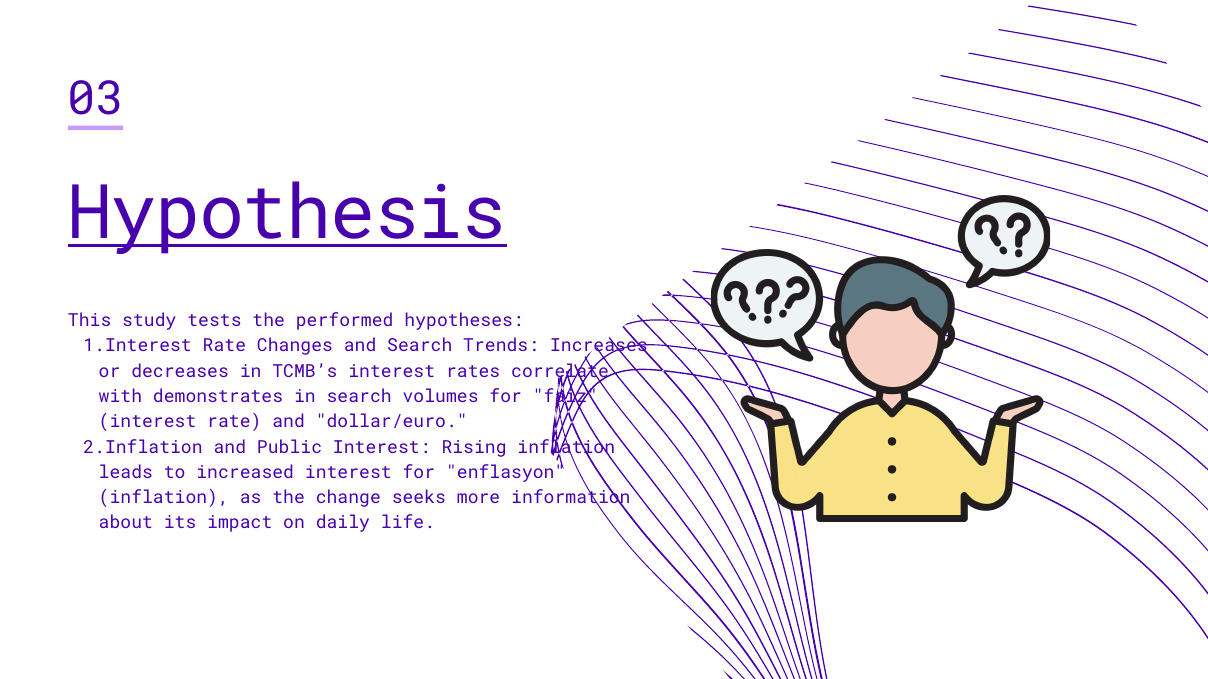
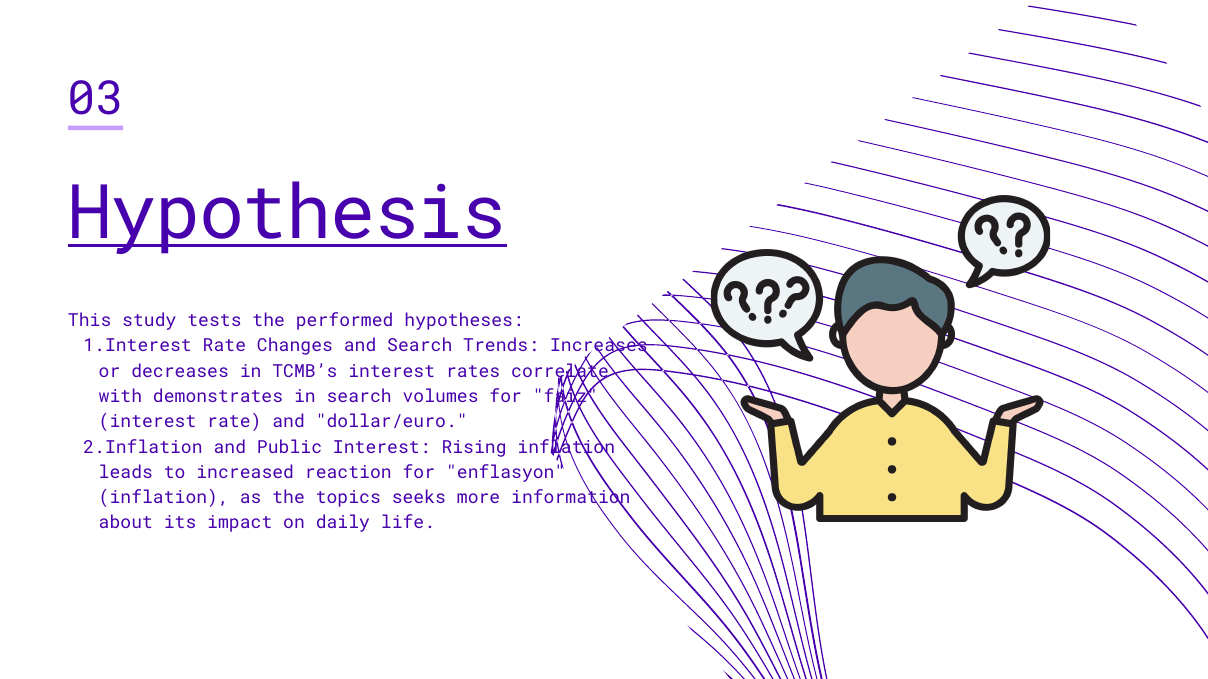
increased interest: interest -> reaction
change: change -> topics
